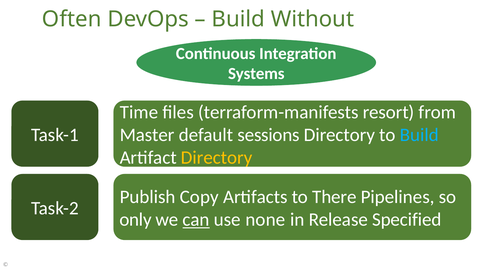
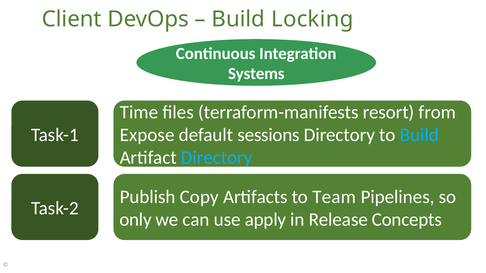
Often: Often -> Client
Without: Without -> Locking
Master: Master -> Expose
Directory at (217, 158) colour: yellow -> light blue
There: There -> Team
can underline: present -> none
none: none -> apply
Specified: Specified -> Concepts
